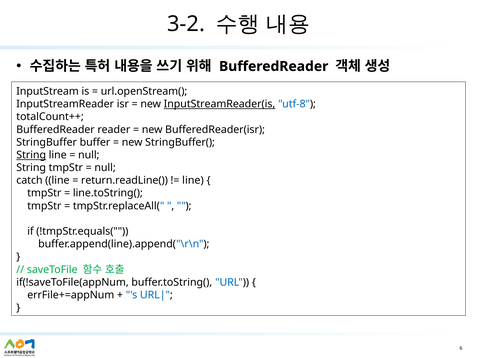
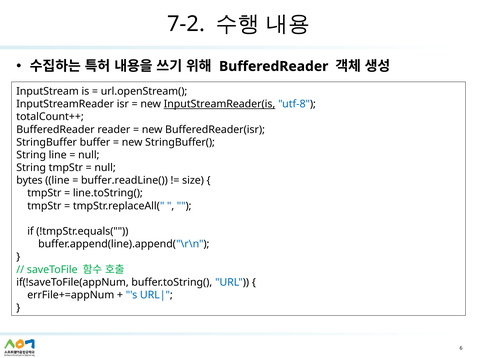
3-2: 3-2 -> 7-2
String at (31, 155) underline: present -> none
catch: catch -> bytes
return.readLine(: return.readLine( -> buffer.readLine(
line at (193, 180): line -> size
